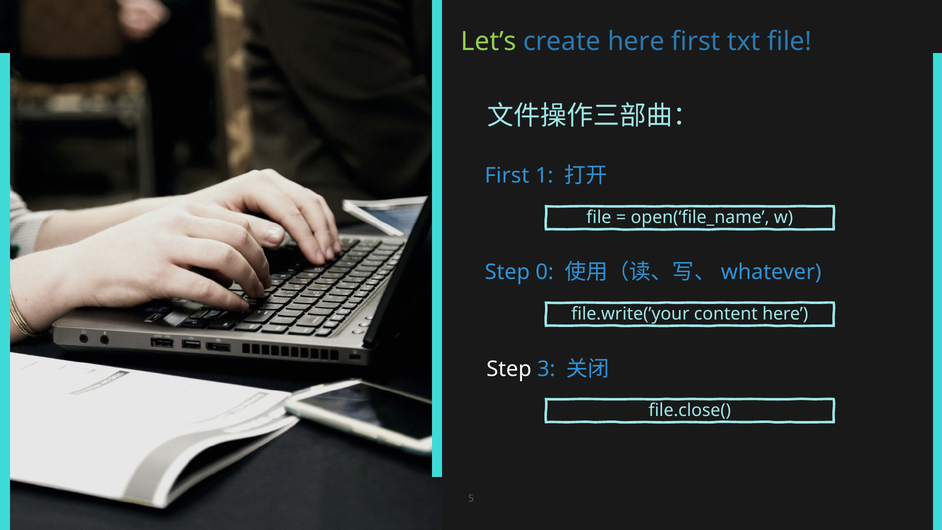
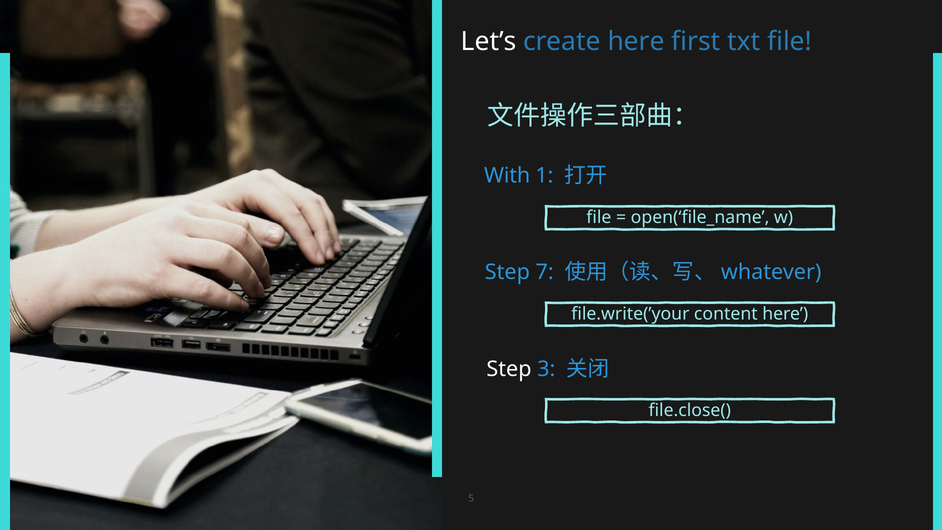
Let’s colour: light green -> white
First at (507, 176): First -> With
0: 0 -> 7
